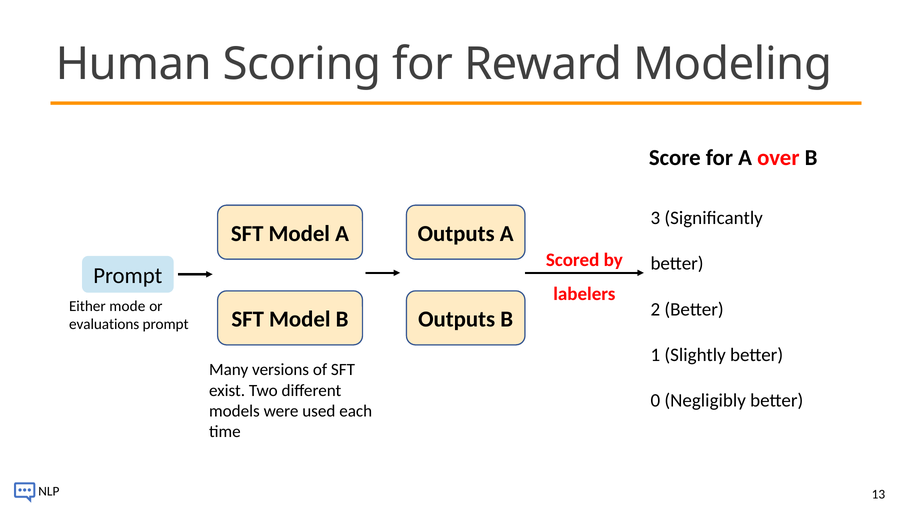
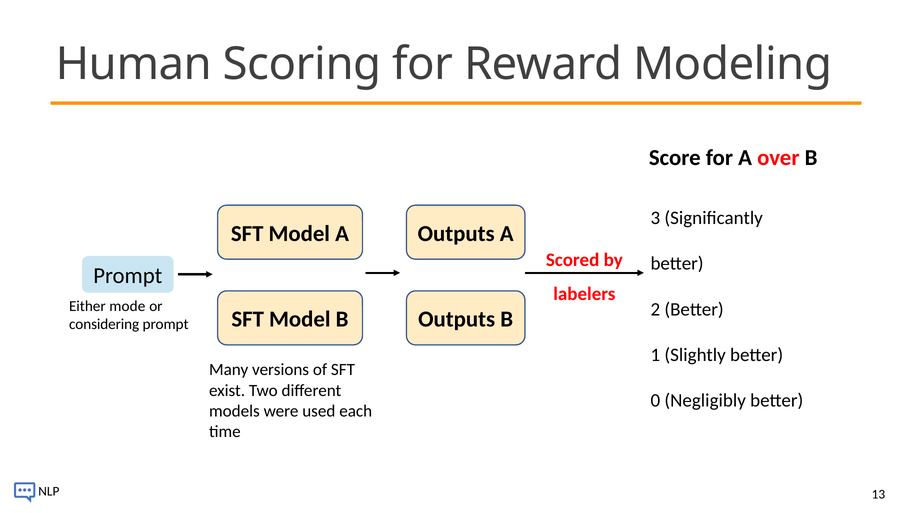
evaluations: evaluations -> considering
